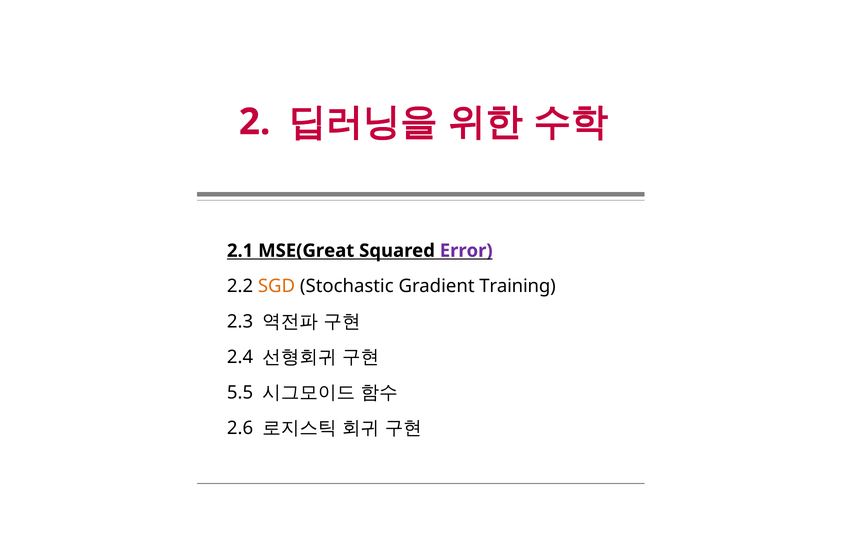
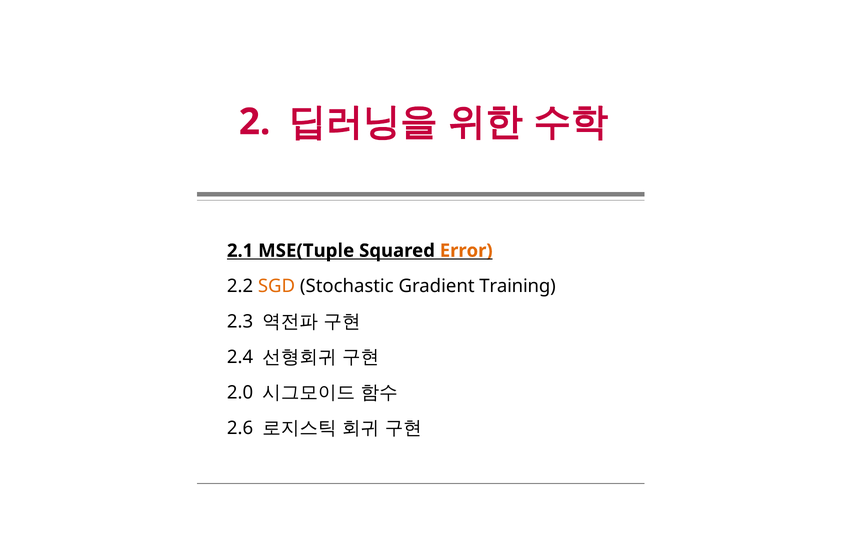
MSE(Great: MSE(Great -> MSE(Tuple
Error colour: purple -> orange
5.5: 5.5 -> 2.0
